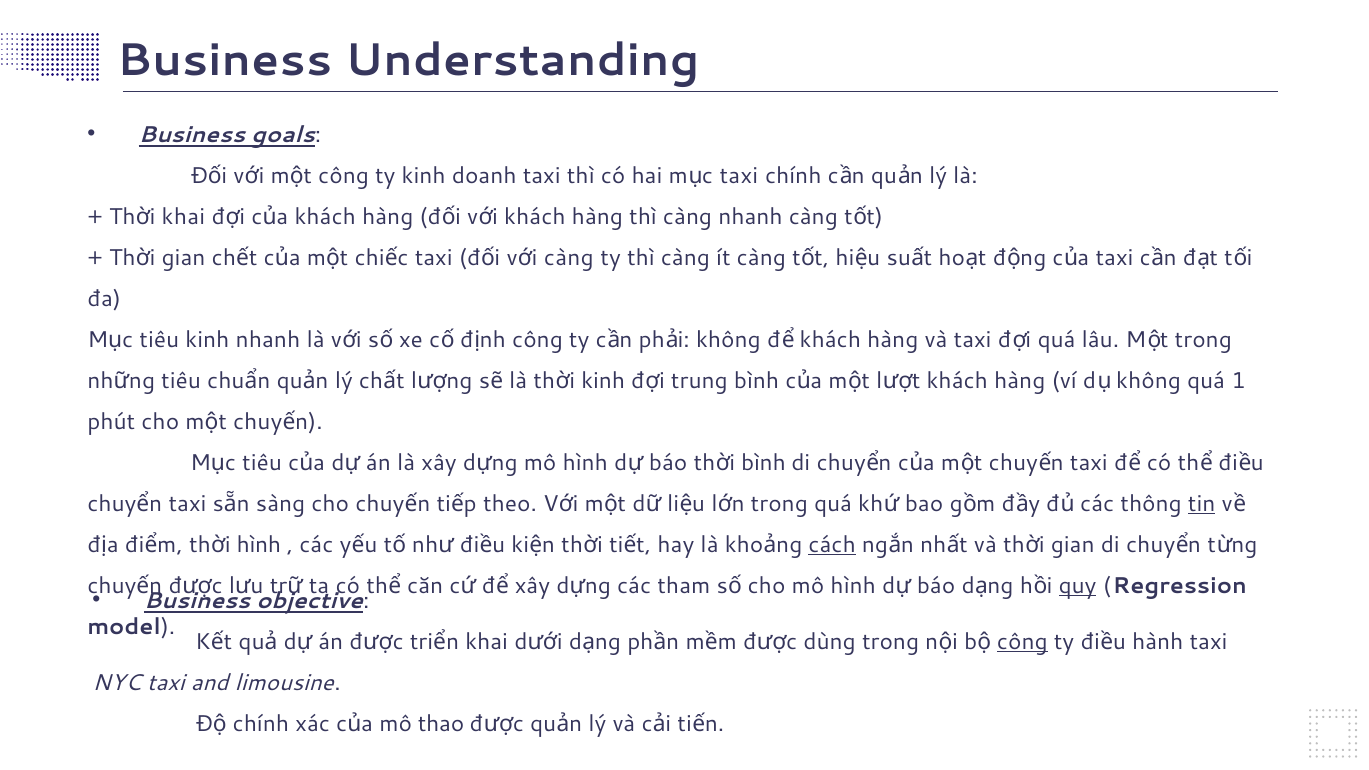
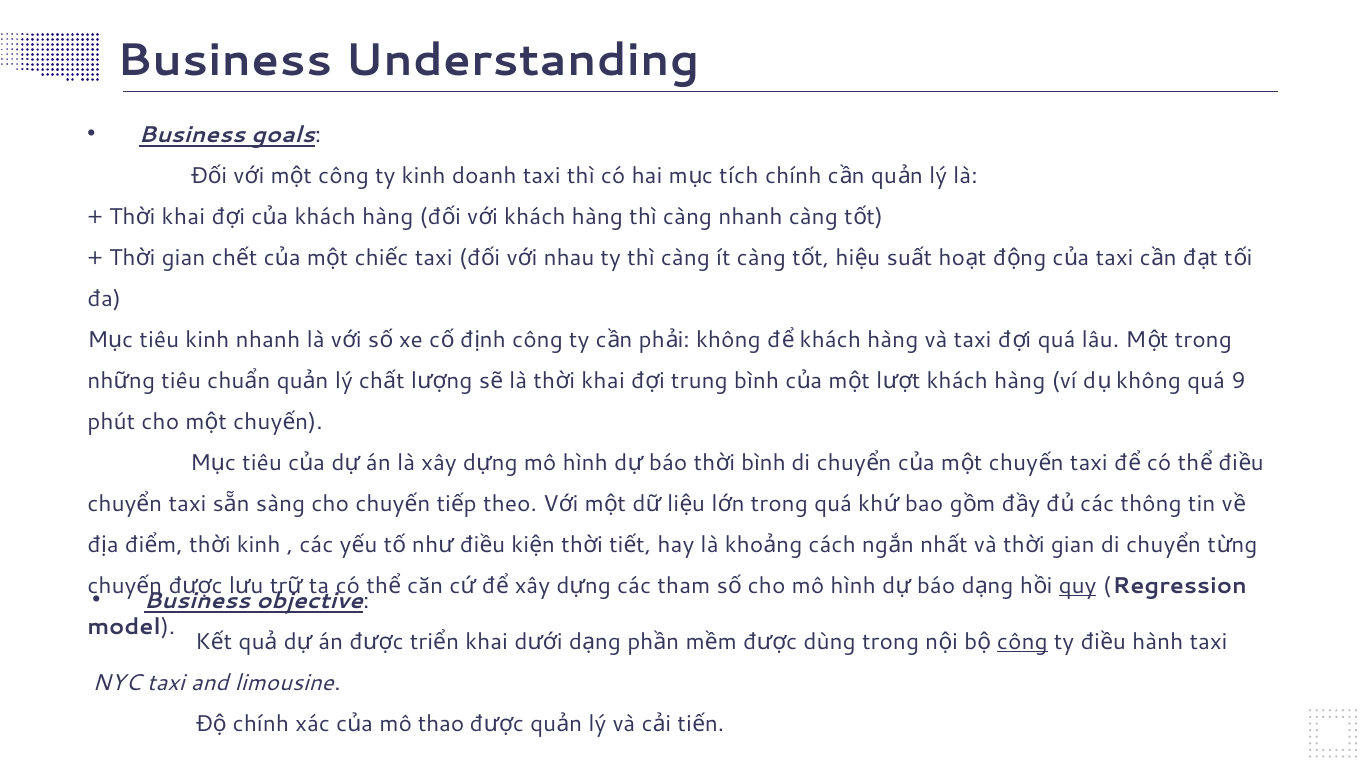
taxi at (739, 176): taxi -> tích
càng at (569, 258): càng -> nhau
kinh at (603, 381): kinh -> khai
1: 1 -> 9
tin underline: present -> none
hình at (259, 545): hình -> kinh
cách underline: present -> none
